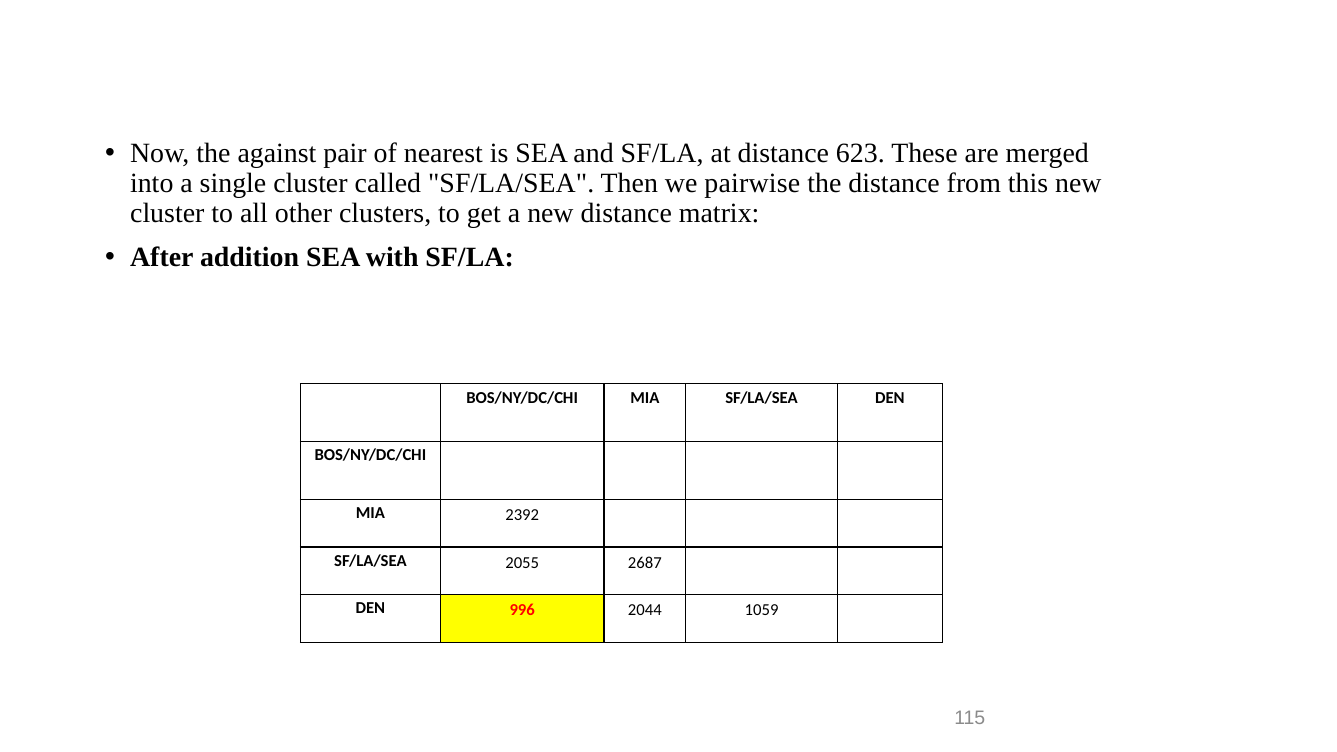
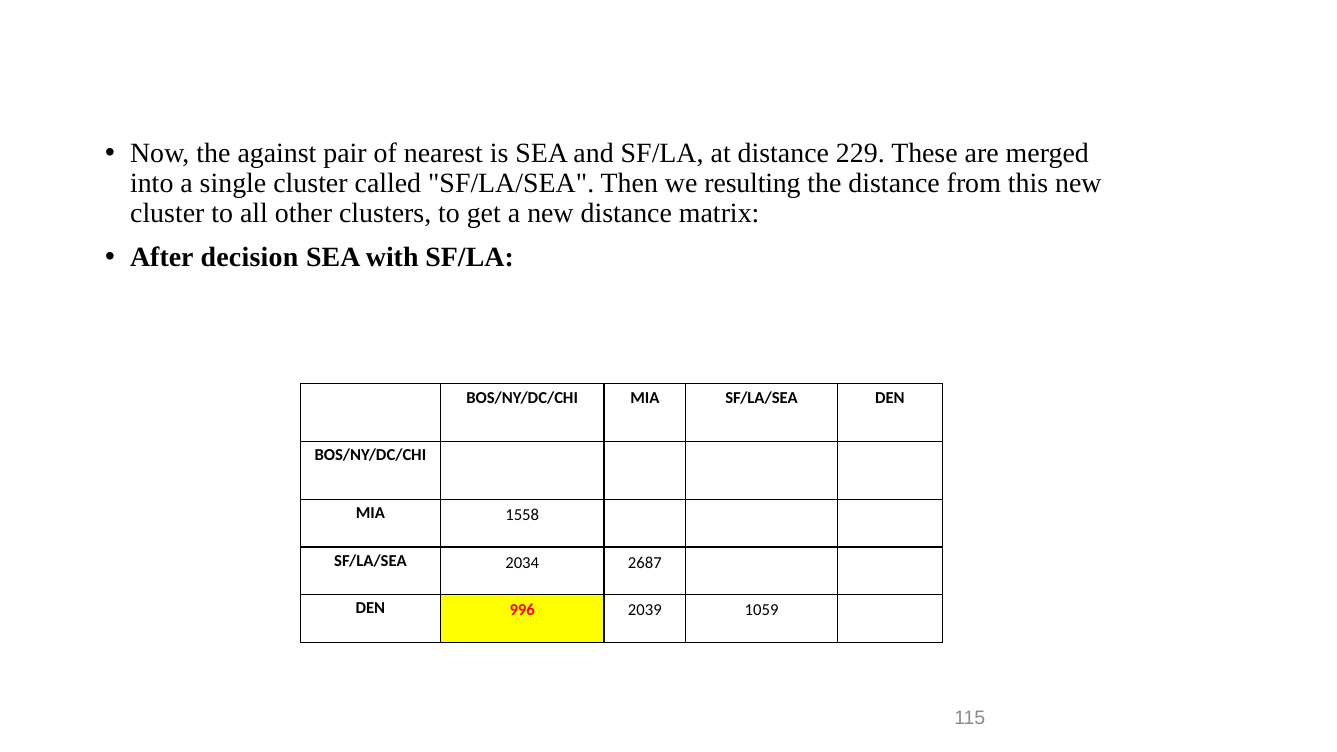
623: 623 -> 229
pairwise: pairwise -> resulting
addition: addition -> decision
2392: 2392 -> 1558
2055: 2055 -> 2034
2044: 2044 -> 2039
